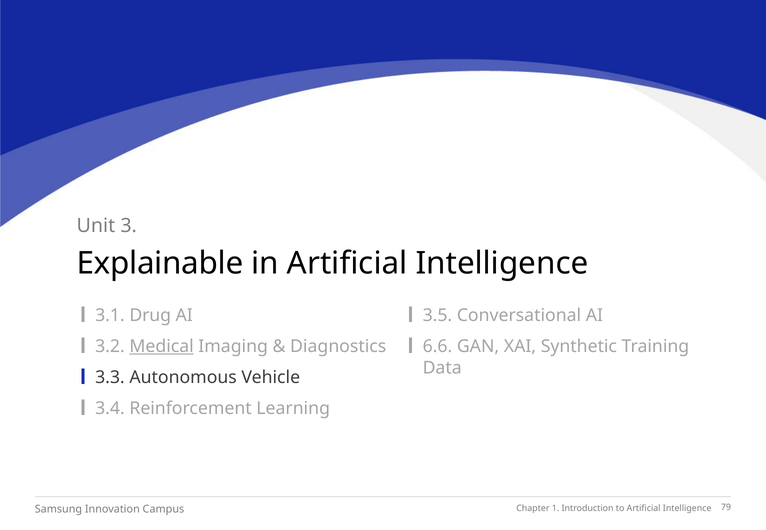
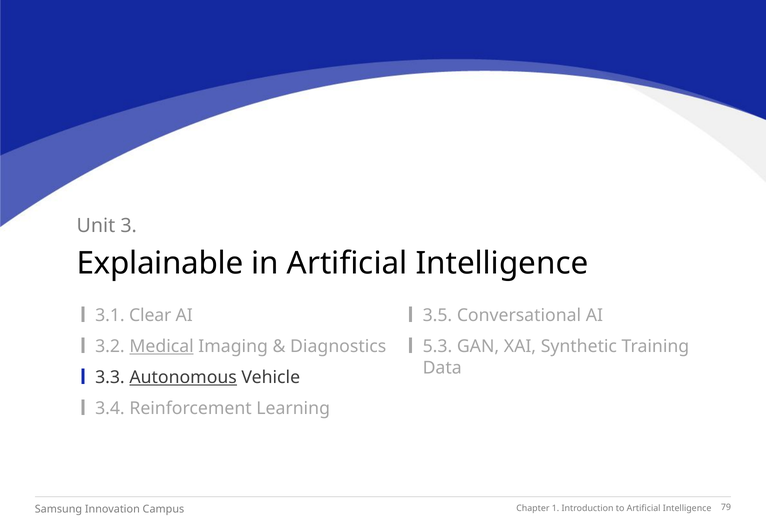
Drug: Drug -> Clear
6.6: 6.6 -> 5.3
Autonomous underline: none -> present
